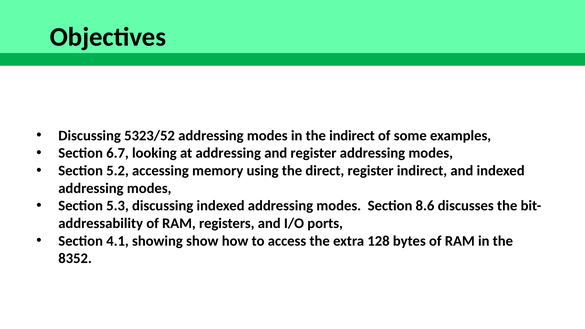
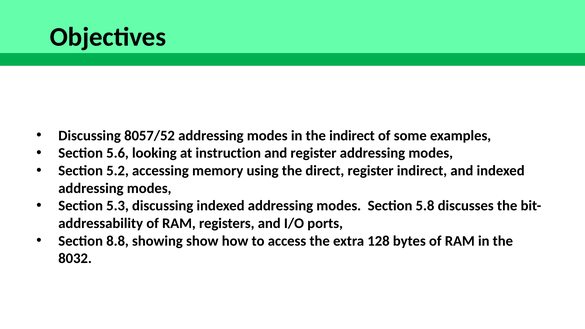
5323/52: 5323/52 -> 8057/52
6.7: 6.7 -> 5.6
at addressing: addressing -> instruction
8.6: 8.6 -> 5.8
4.1: 4.1 -> 8.8
8352: 8352 -> 8032
